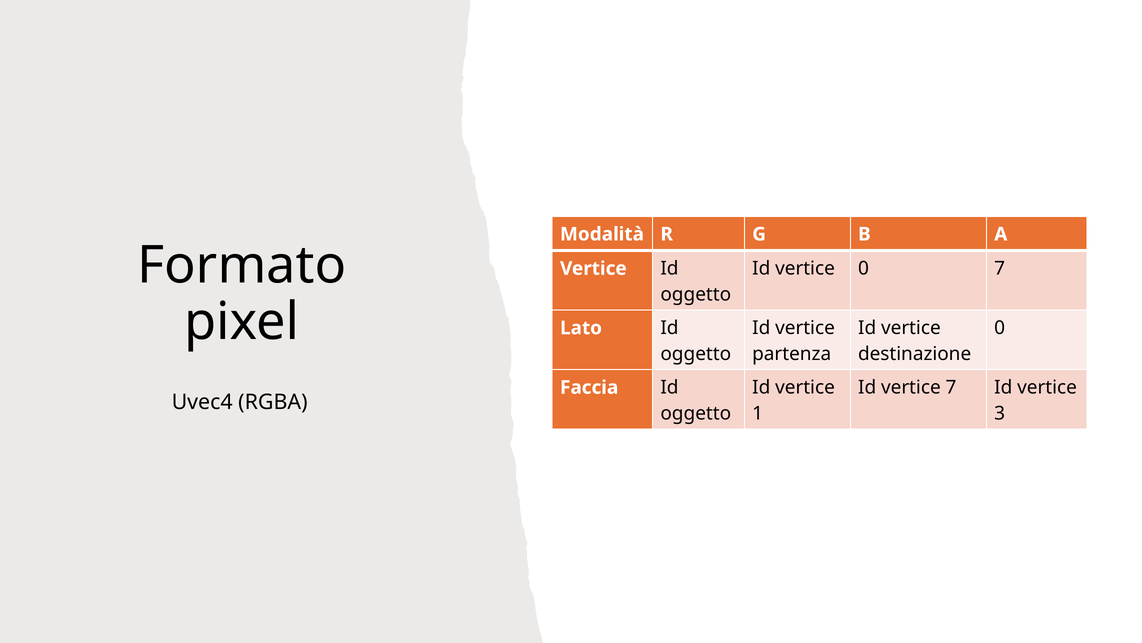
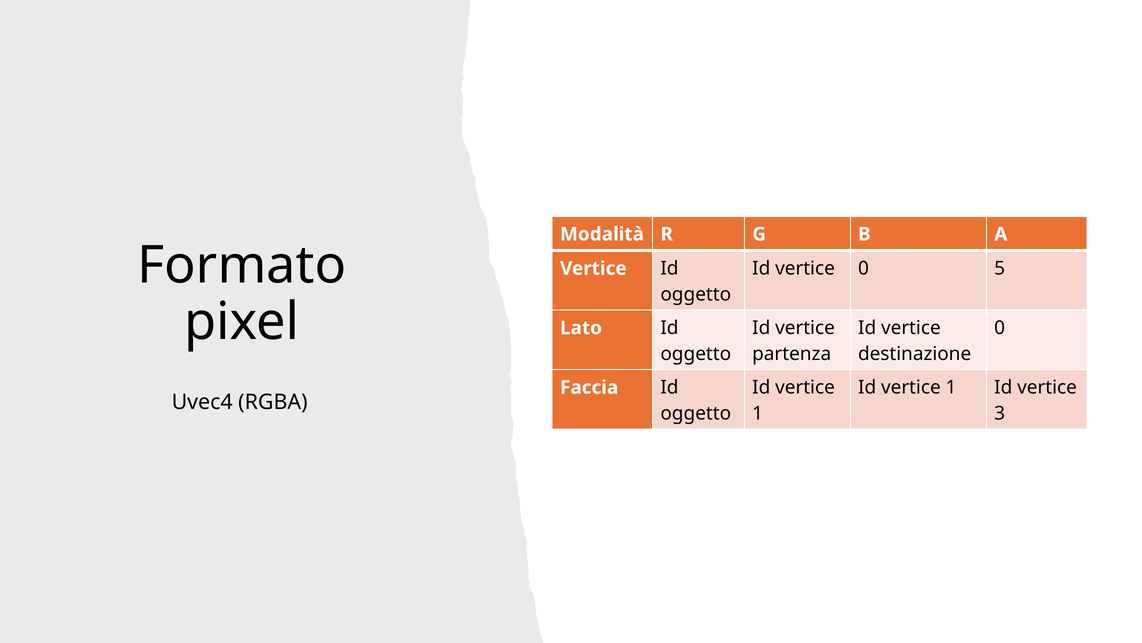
0 7: 7 -> 5
7 at (951, 387): 7 -> 1
